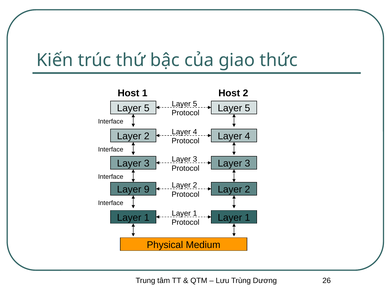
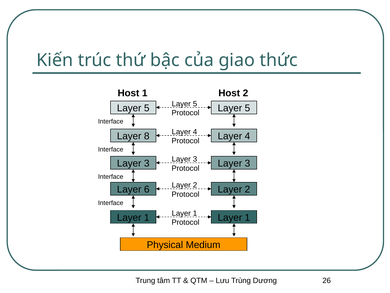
2 at (147, 136): 2 -> 8
9: 9 -> 6
